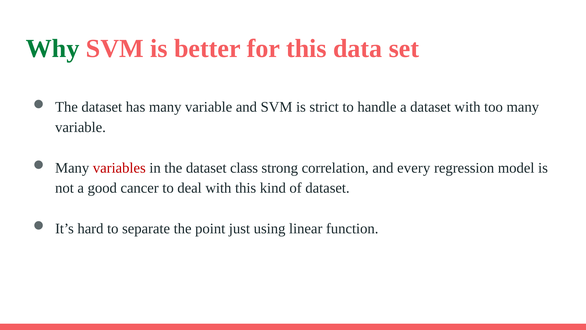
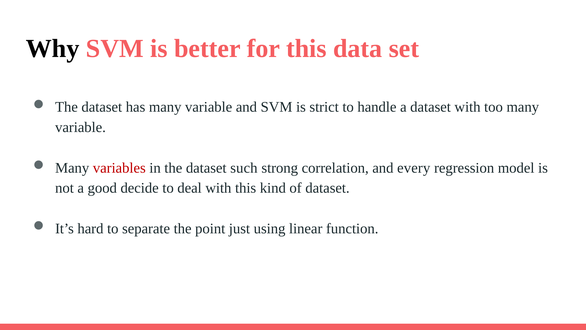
Why colour: green -> black
class: class -> such
cancer: cancer -> decide
